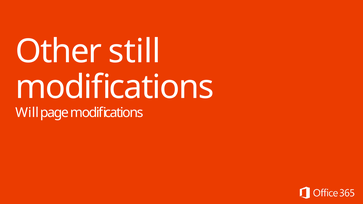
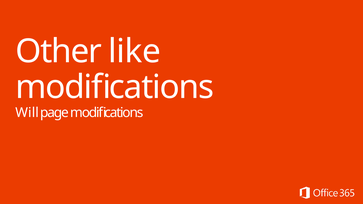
still: still -> like
